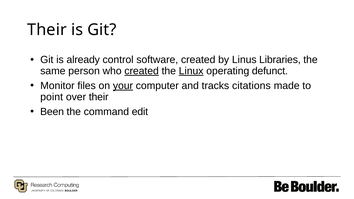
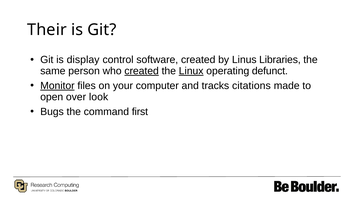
already: already -> display
Monitor underline: none -> present
your underline: present -> none
point: point -> open
over their: their -> look
Been: Been -> Bugs
edit: edit -> first
